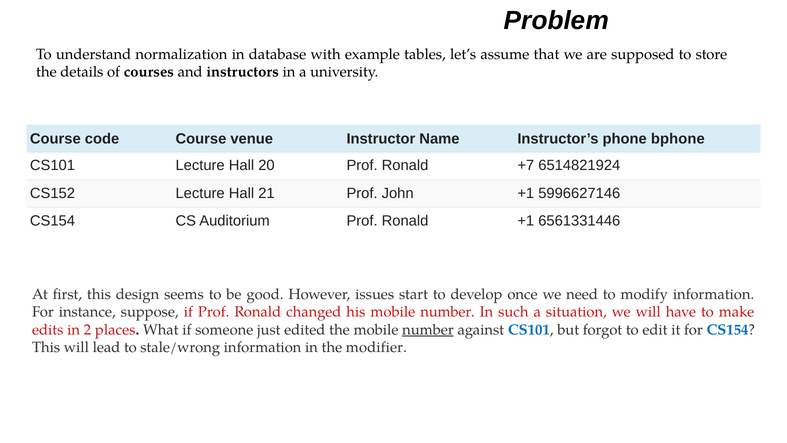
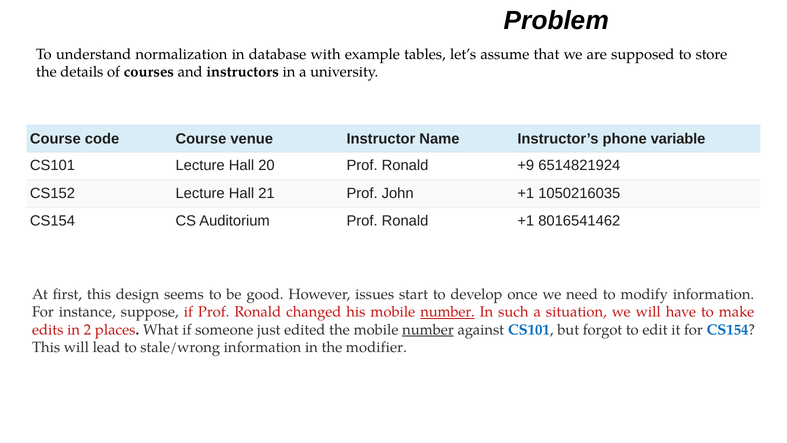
bphone: bphone -> variable
+7: +7 -> +9
5996627146: 5996627146 -> 1050216035
6561331446: 6561331446 -> 8016541462
number at (448, 312) underline: none -> present
